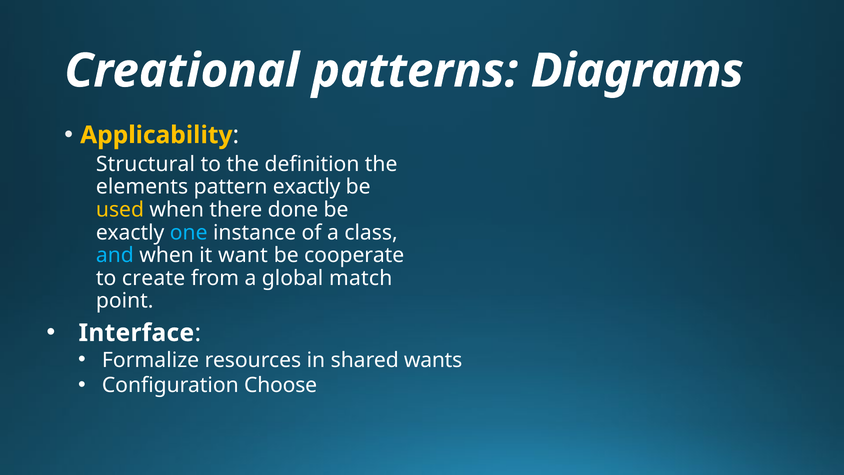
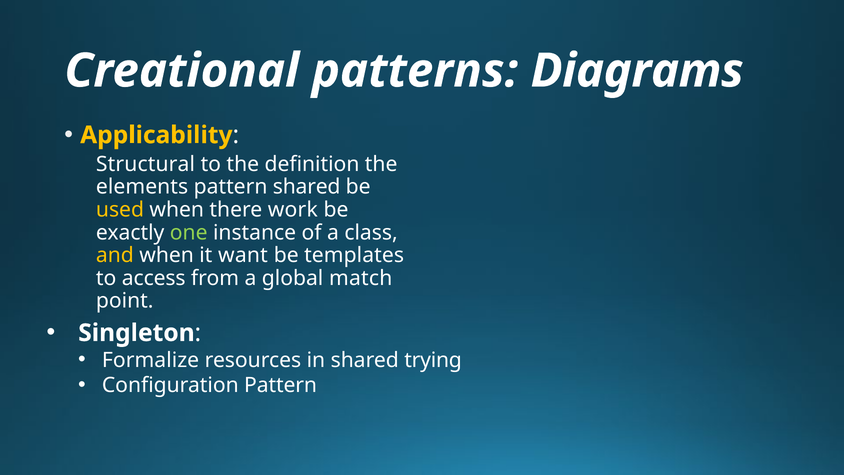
pattern exactly: exactly -> shared
done: done -> work
one colour: light blue -> light green
and colour: light blue -> yellow
cooperate: cooperate -> templates
create: create -> access
Interface: Interface -> Singleton
wants: wants -> trying
Configuration Choose: Choose -> Pattern
